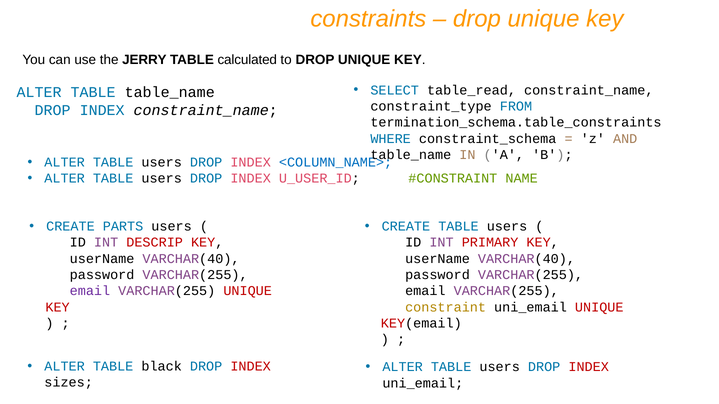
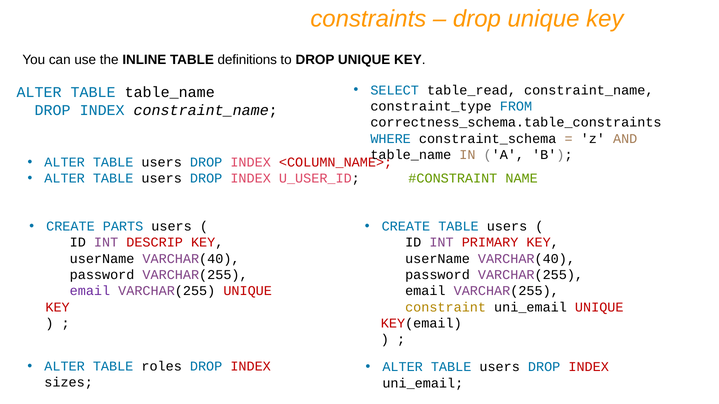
JERRY: JERRY -> INLINE
calculated: calculated -> definitions
termination_schema.table_constraints: termination_schema.table_constraints -> correctness_schema.table_constraints
<COLUMN_NAME> colour: blue -> red
black: black -> roles
